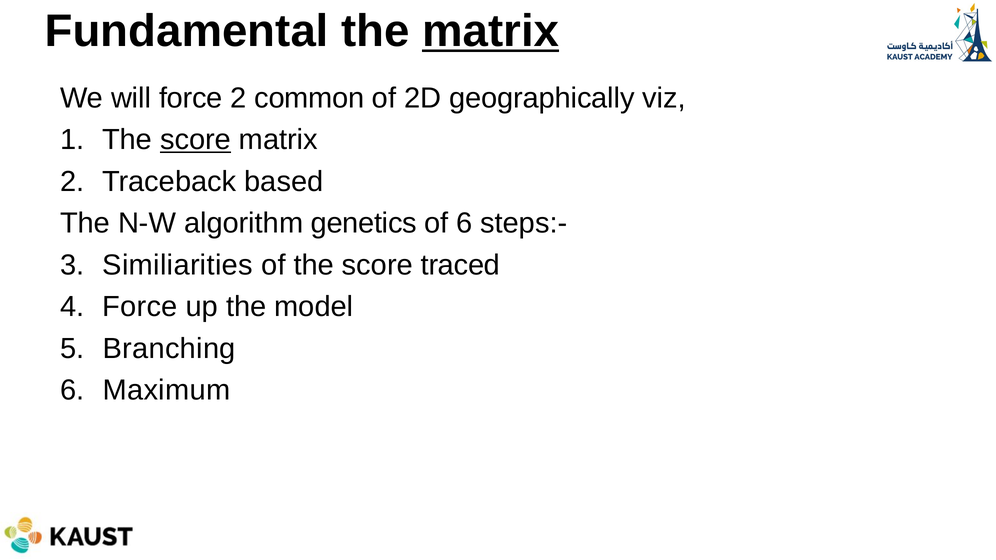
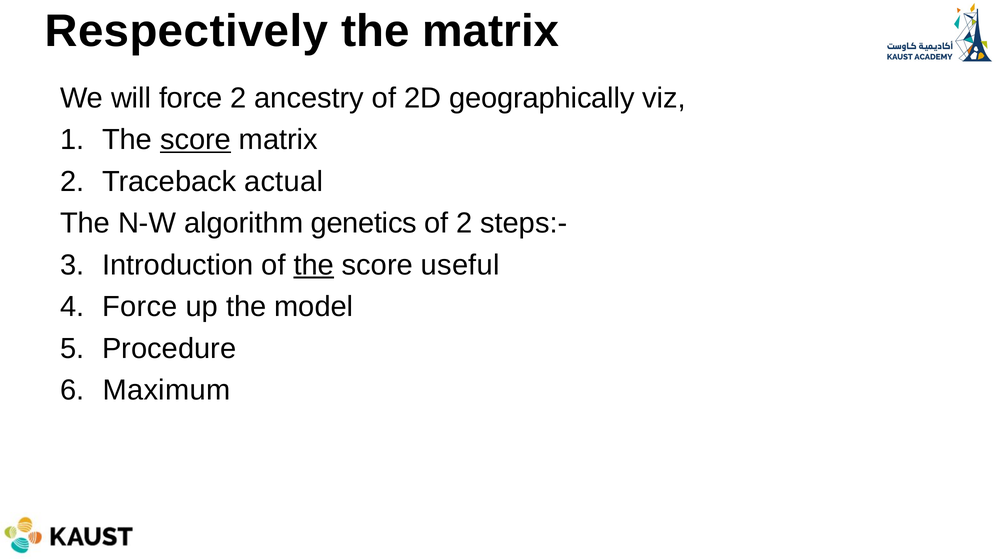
Fundamental: Fundamental -> Respectively
matrix at (491, 31) underline: present -> none
common: common -> ancestry
based: based -> actual
of 6: 6 -> 2
Similiarities: Similiarities -> Introduction
the at (314, 265) underline: none -> present
traced: traced -> useful
Branching: Branching -> Procedure
